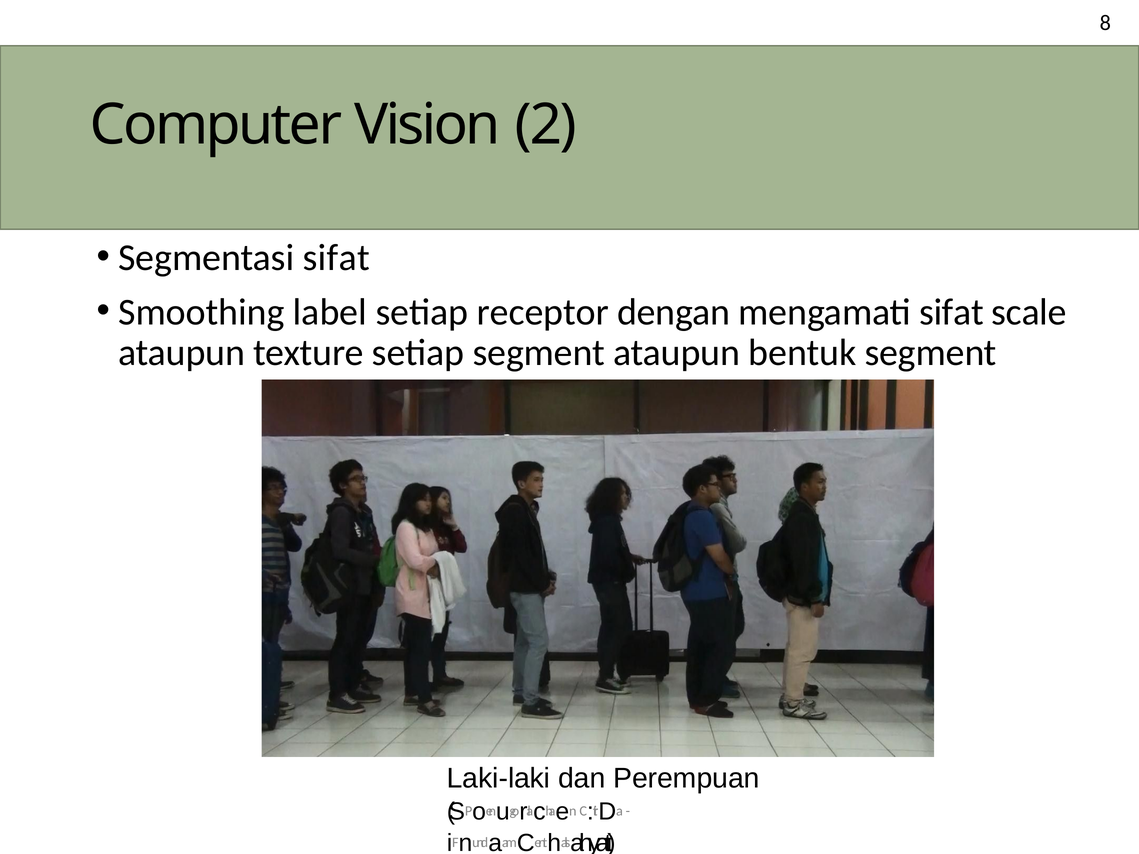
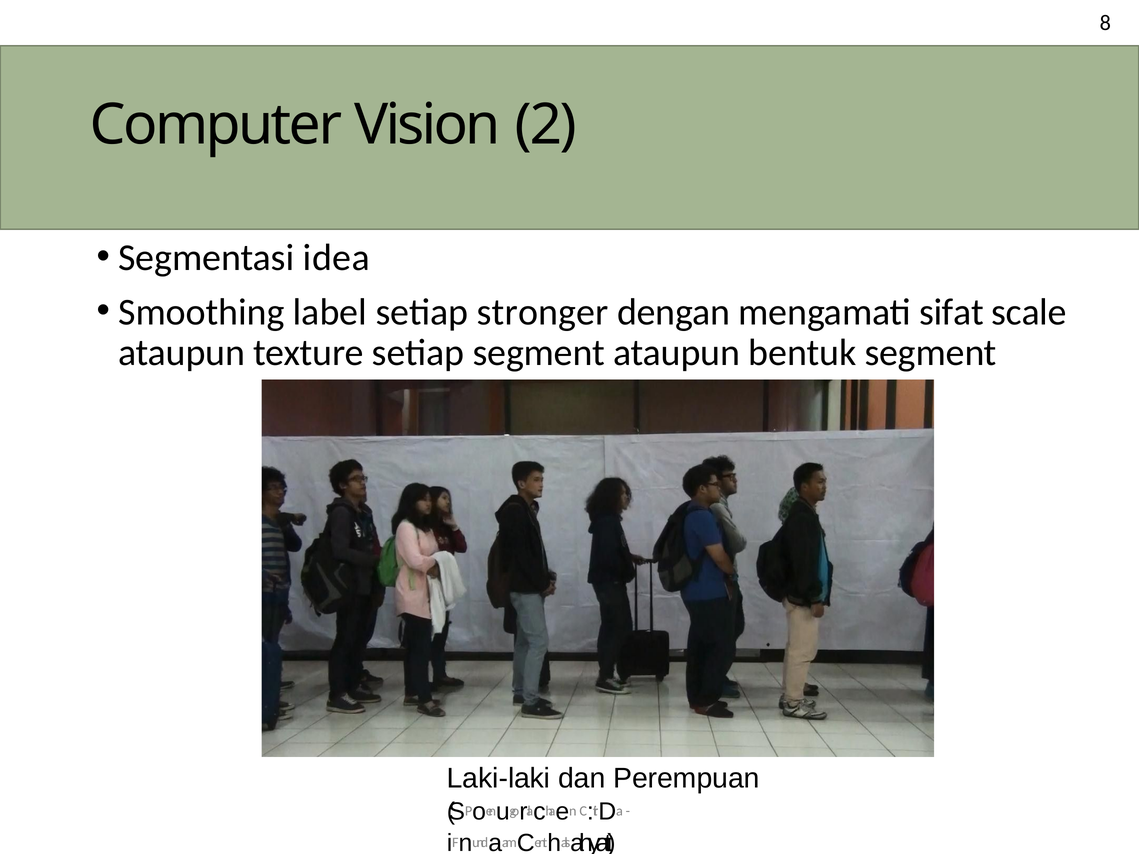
Segmentasi sifat: sifat -> idea
receptor: receptor -> stronger
